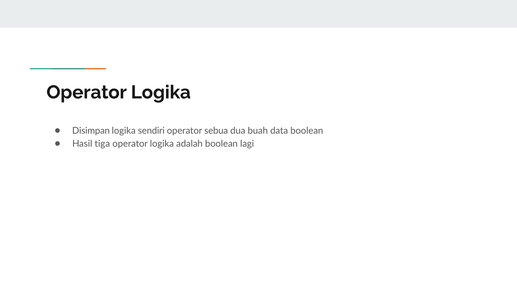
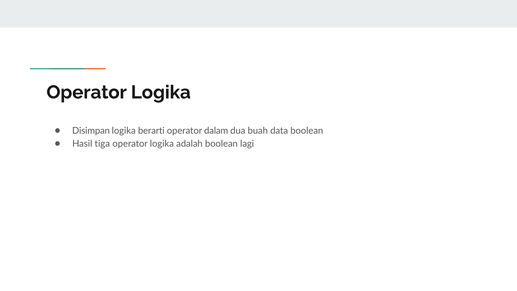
sendiri: sendiri -> berarti
sebua: sebua -> dalam
